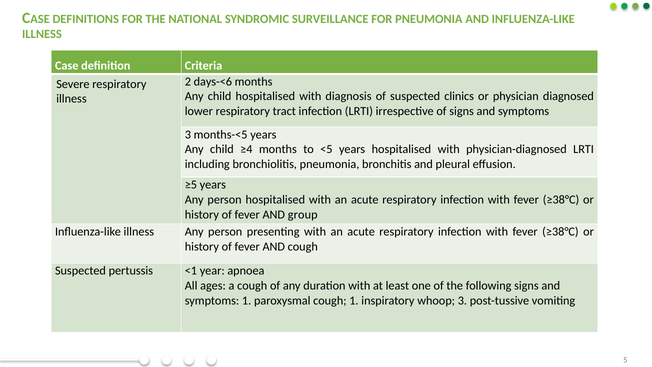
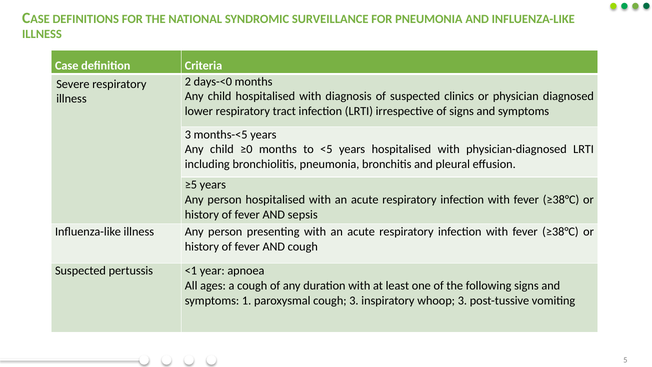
days-<6: days-<6 -> days-<0
≥4: ≥4 -> ≥0
group: group -> sepsis
cough 1: 1 -> 3
